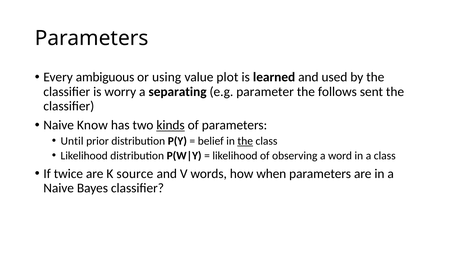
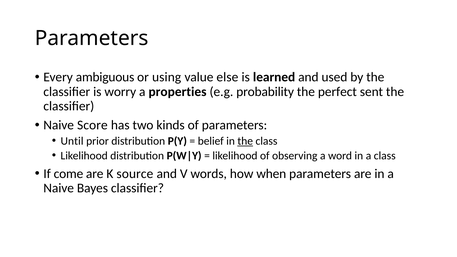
plot: plot -> else
separating: separating -> properties
parameter: parameter -> probability
follows: follows -> perfect
Know: Know -> Score
kinds underline: present -> none
twice: twice -> come
